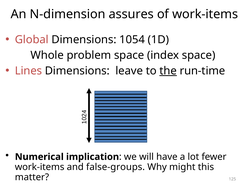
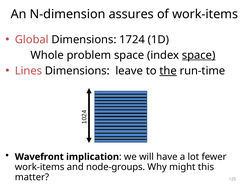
1054: 1054 -> 1724
space at (199, 55) underline: none -> present
Numerical: Numerical -> Wavefront
false-groups: false-groups -> node-groups
